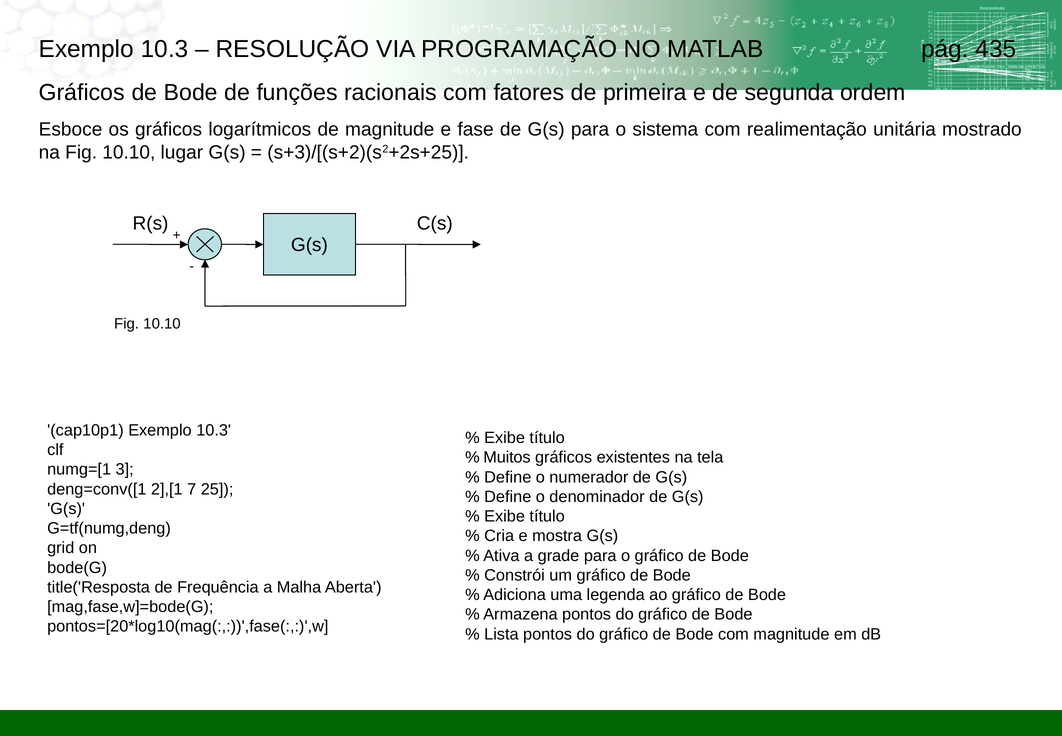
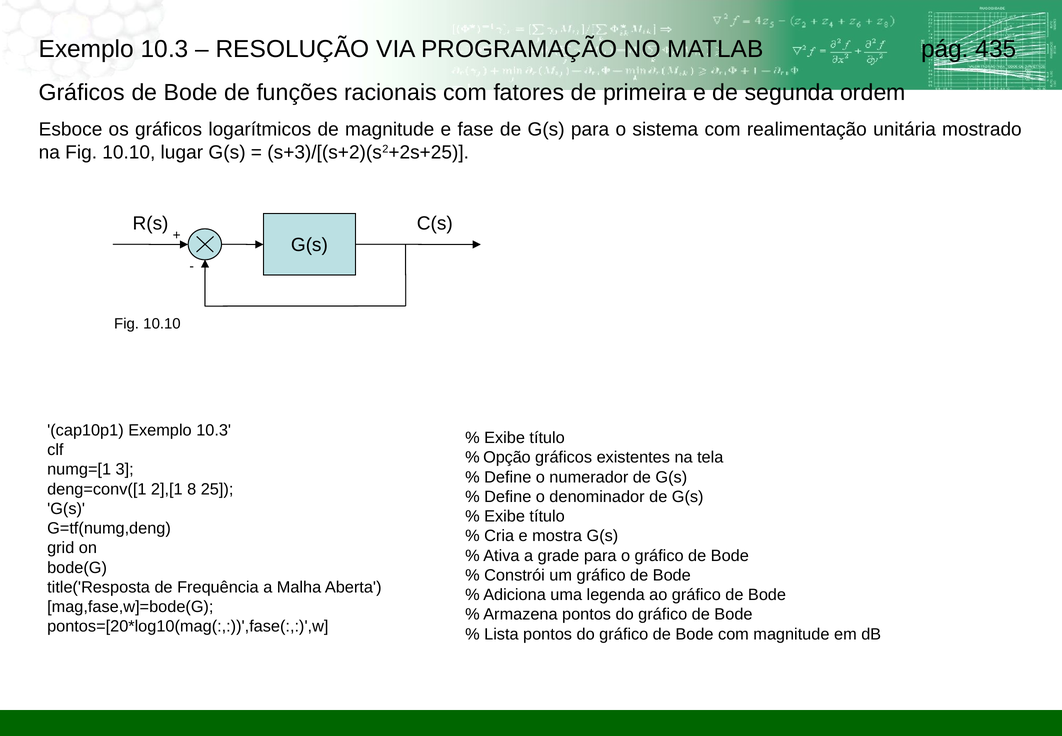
Muitos: Muitos -> Opção
7: 7 -> 8
